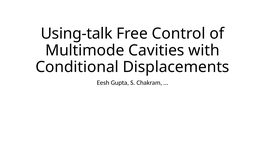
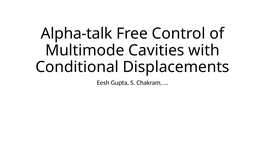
Using-talk: Using-talk -> Alpha-talk
